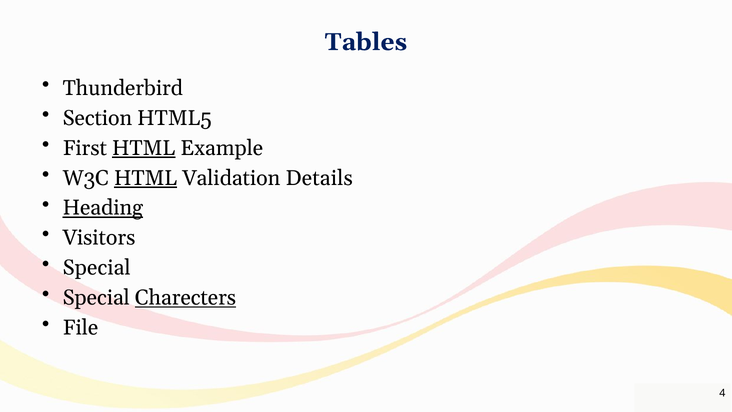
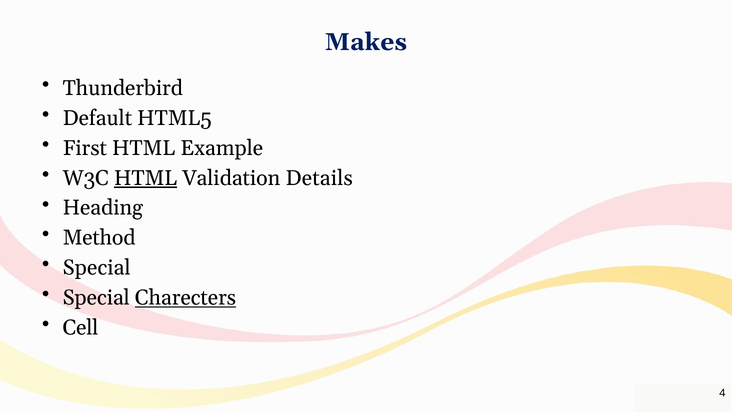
Tables: Tables -> Makes
Section: Section -> Default
HTML at (144, 148) underline: present -> none
Heading underline: present -> none
Visitors: Visitors -> Method
File: File -> Cell
